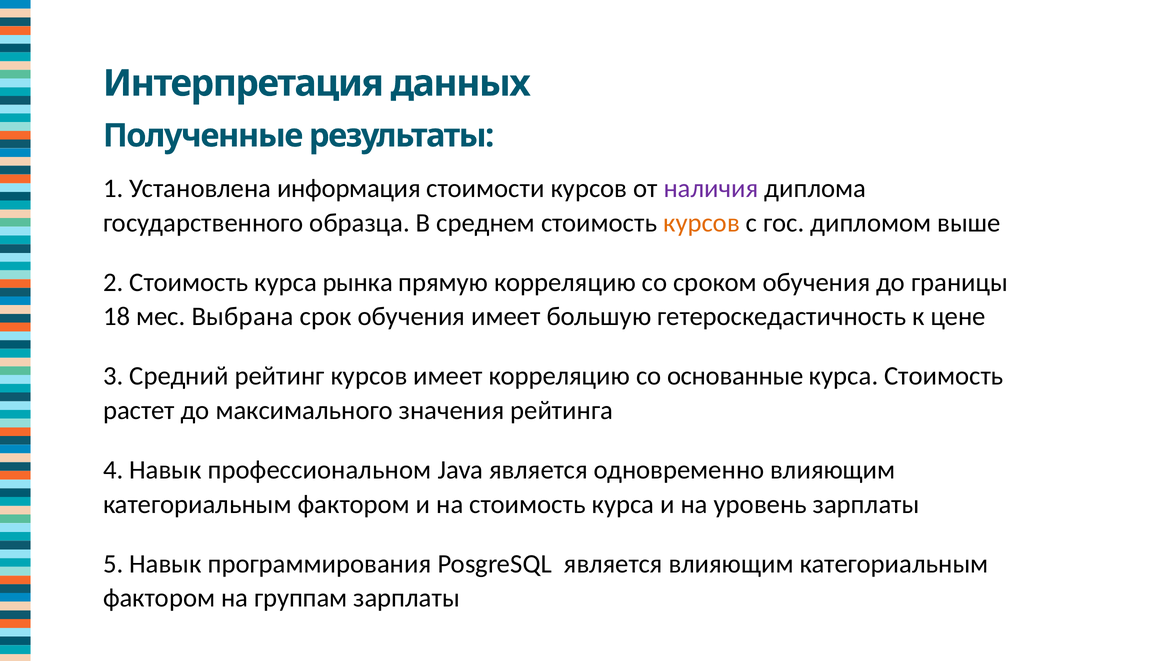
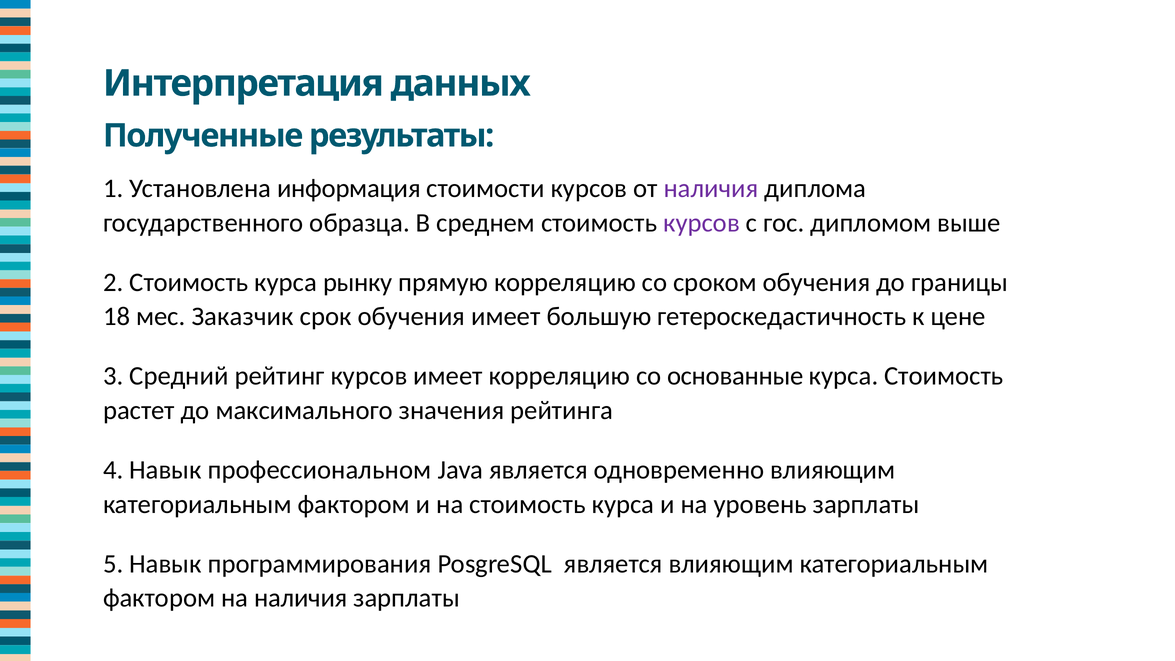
курсов at (702, 223) colour: orange -> purple
рынка: рынка -> рынку
Выбрана: Выбрана -> Заказчик
на группам: группам -> наличия
